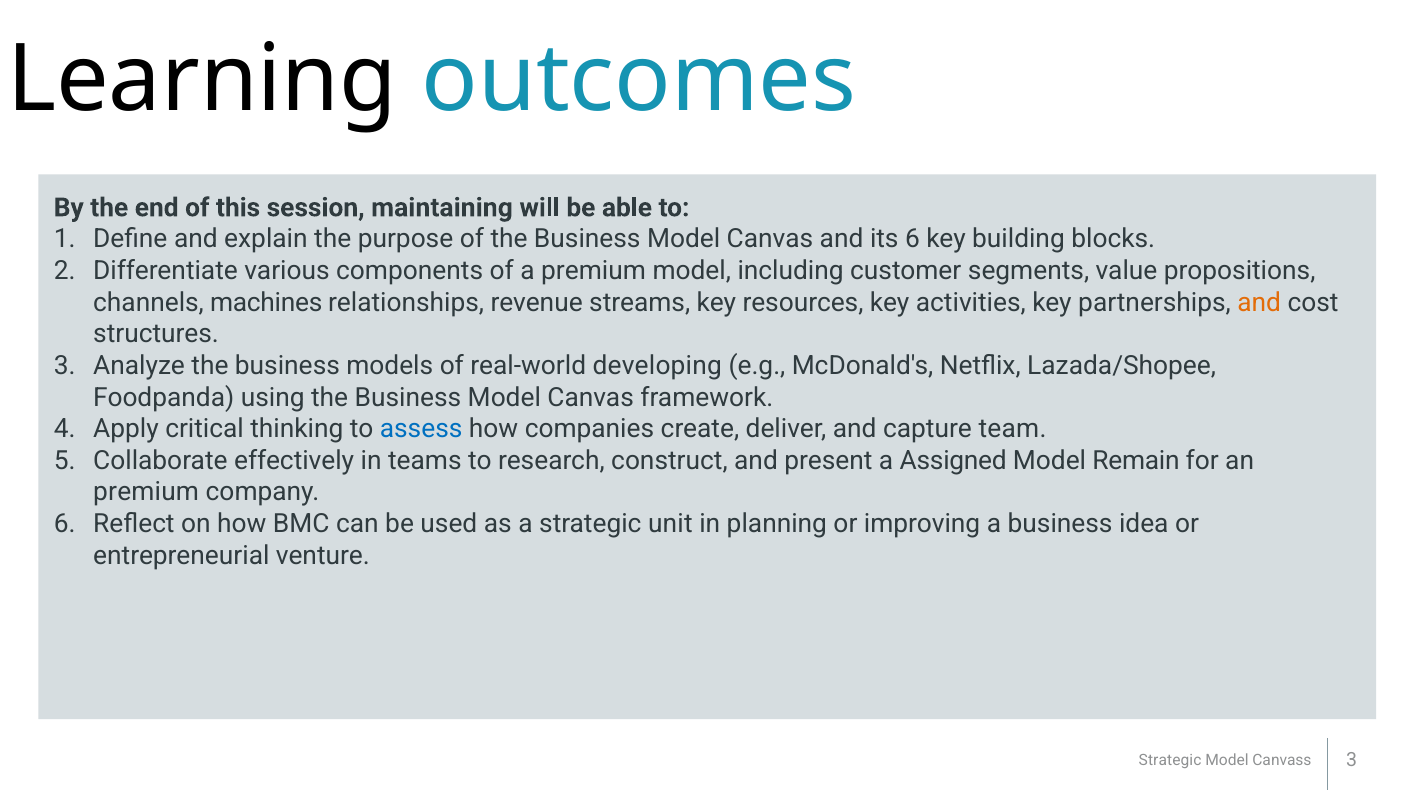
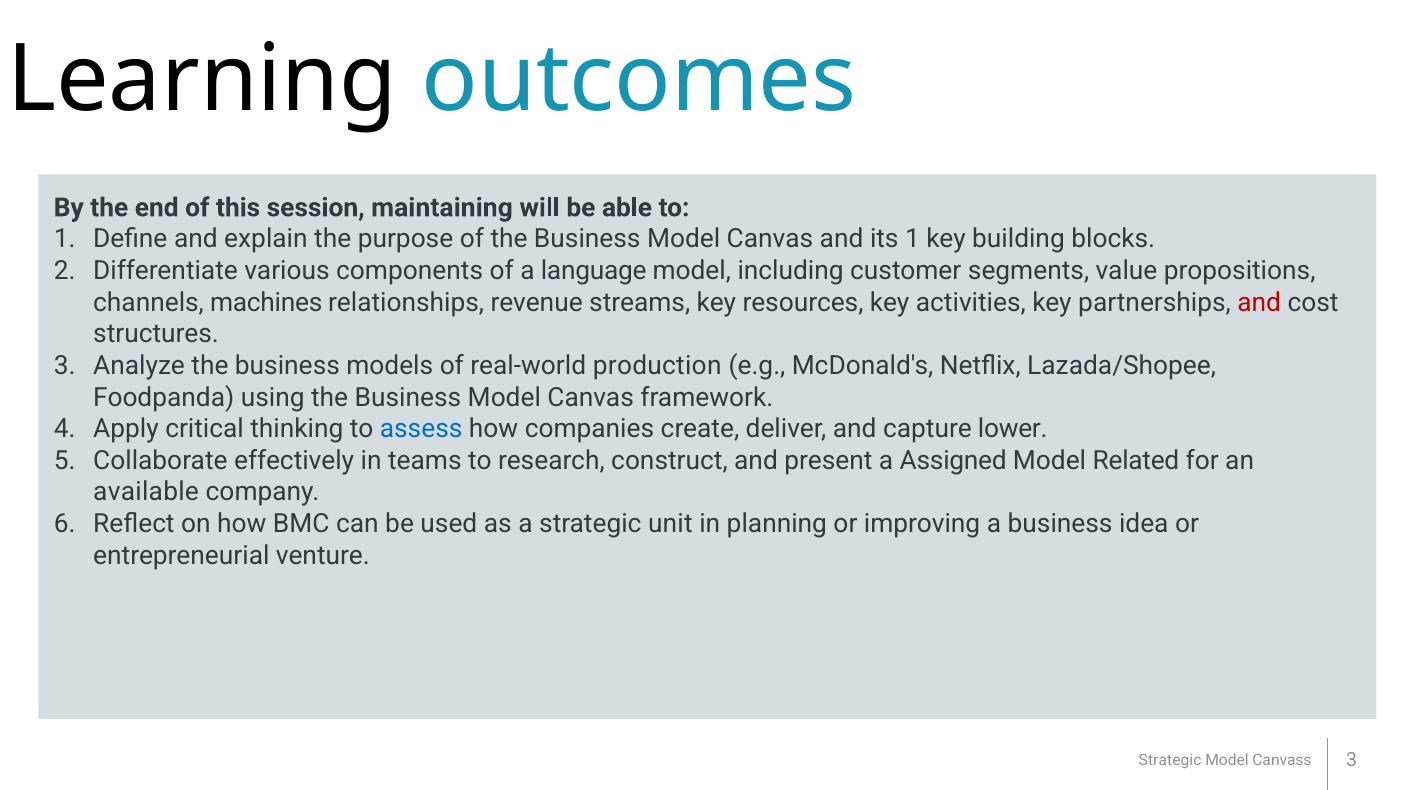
its 6: 6 -> 1
a premium: premium -> language
and at (1259, 302) colour: orange -> red
developing: developing -> production
team: team -> lower
Remain: Remain -> Related
premium at (146, 492): premium -> available
